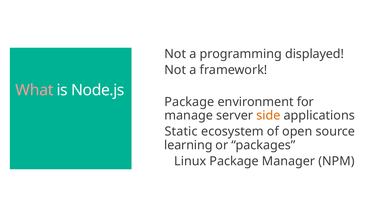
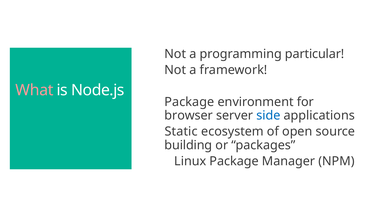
displayed: displayed -> particular
manage: manage -> browser
side colour: orange -> blue
learning: learning -> building
